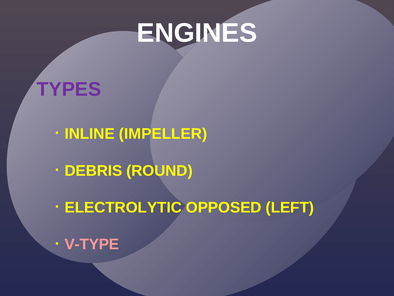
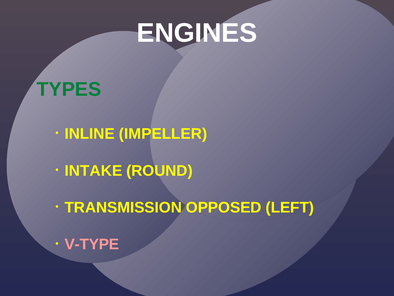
TYPES colour: purple -> green
DEBRIS: DEBRIS -> INTAKE
ELECTROLYTIC: ELECTROLYTIC -> TRANSMISSION
